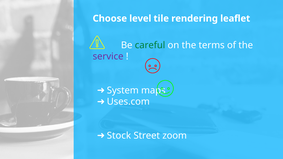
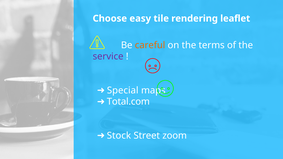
level: level -> easy
careful colour: green -> orange
System: System -> Special
Uses.com: Uses.com -> Total.com
